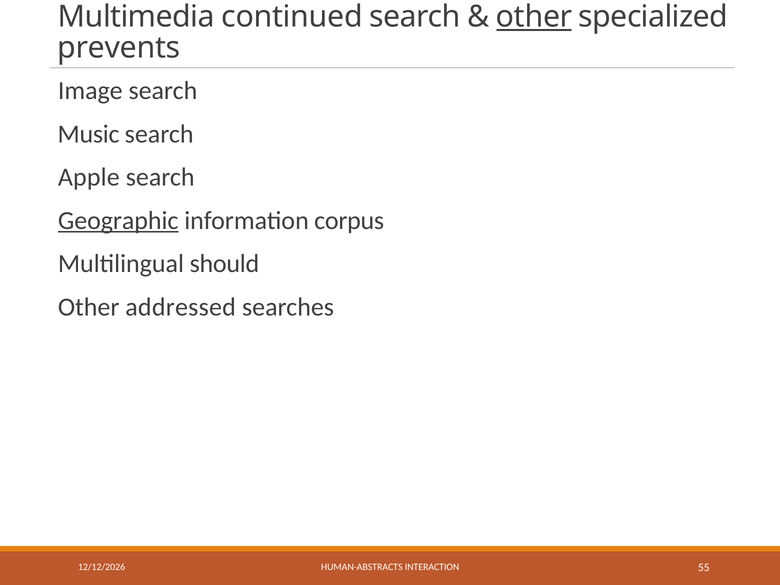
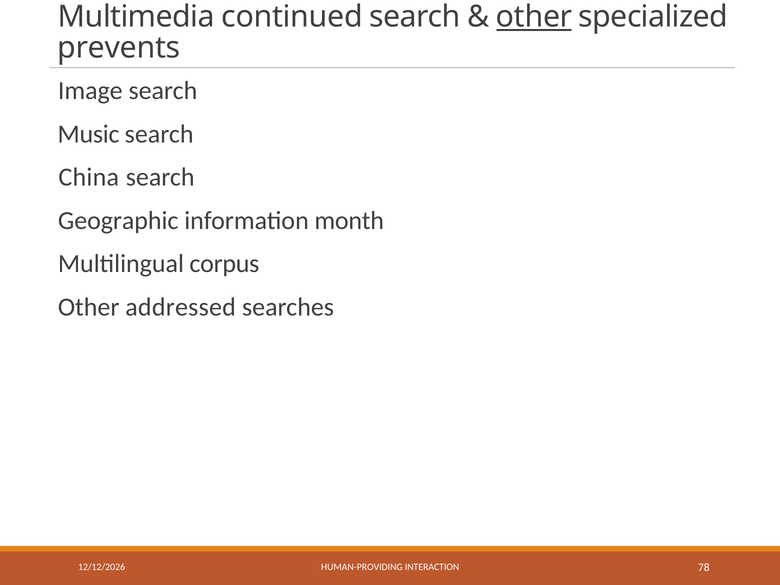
Apple: Apple -> China
Geographic underline: present -> none
corpus: corpus -> month
should: should -> corpus
HUMAN-ABSTRACTS: HUMAN-ABSTRACTS -> HUMAN-PROVIDING
55: 55 -> 78
